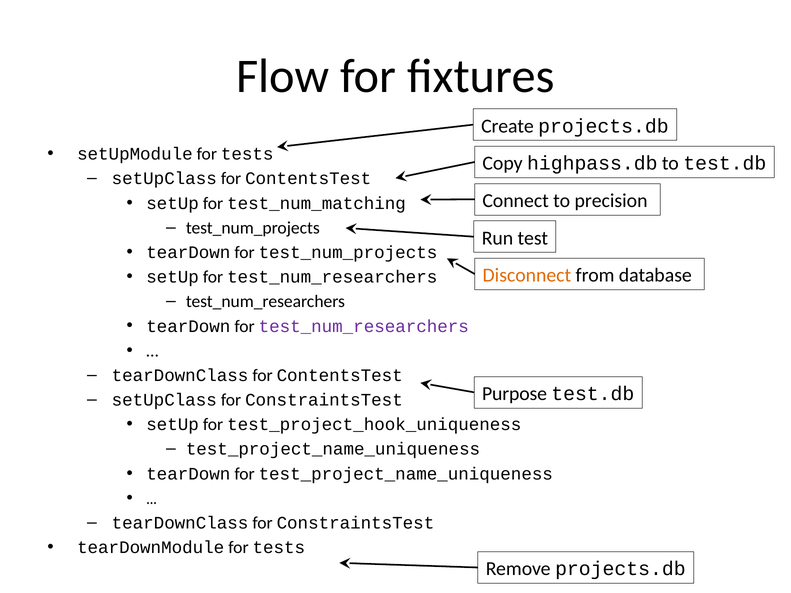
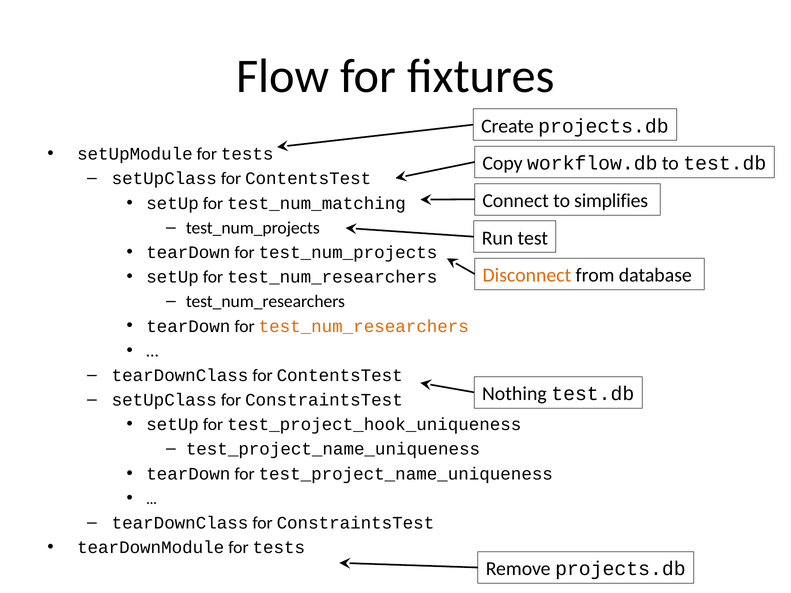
highpass.db: highpass.db -> workflow.db
precision: precision -> simplifies
test_num_researchers at (364, 326) colour: purple -> orange
Purpose: Purpose -> Nothing
